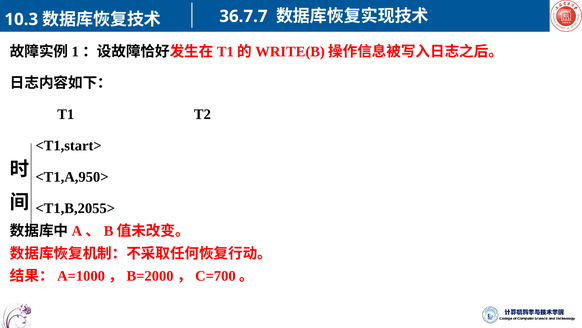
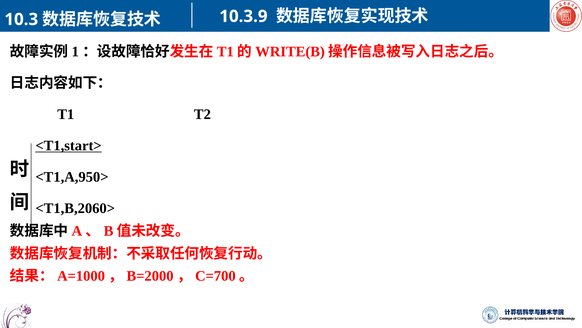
36.7.7: 36.7.7 -> 10.3.9
<T1,start> underline: none -> present
<T1,B,2055>: <T1,B,2055> -> <T1,B,2060>
